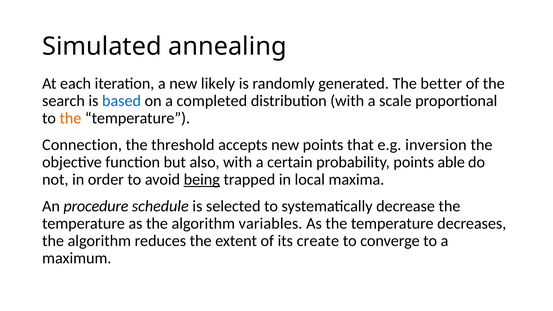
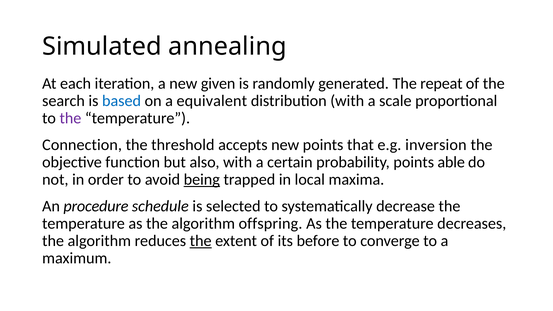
likely: likely -> given
better: better -> repeat
completed: completed -> equivalent
the at (70, 118) colour: orange -> purple
variables: variables -> offspring
the at (201, 241) underline: none -> present
create: create -> before
